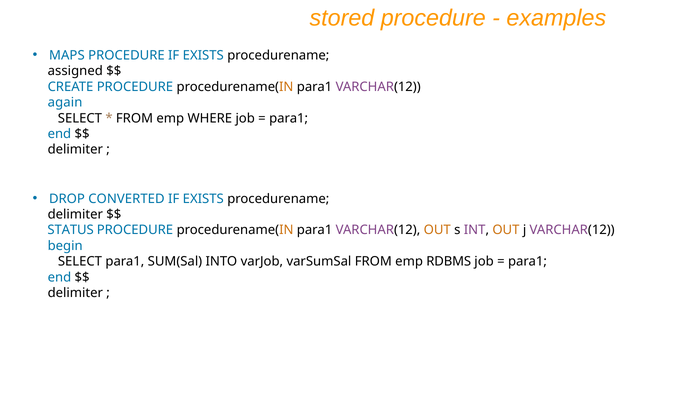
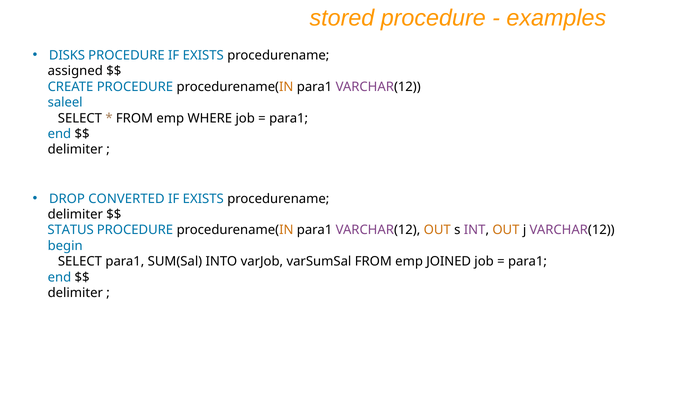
MAPS: MAPS -> DISKS
again: again -> saleel
RDBMS: RDBMS -> JOINED
